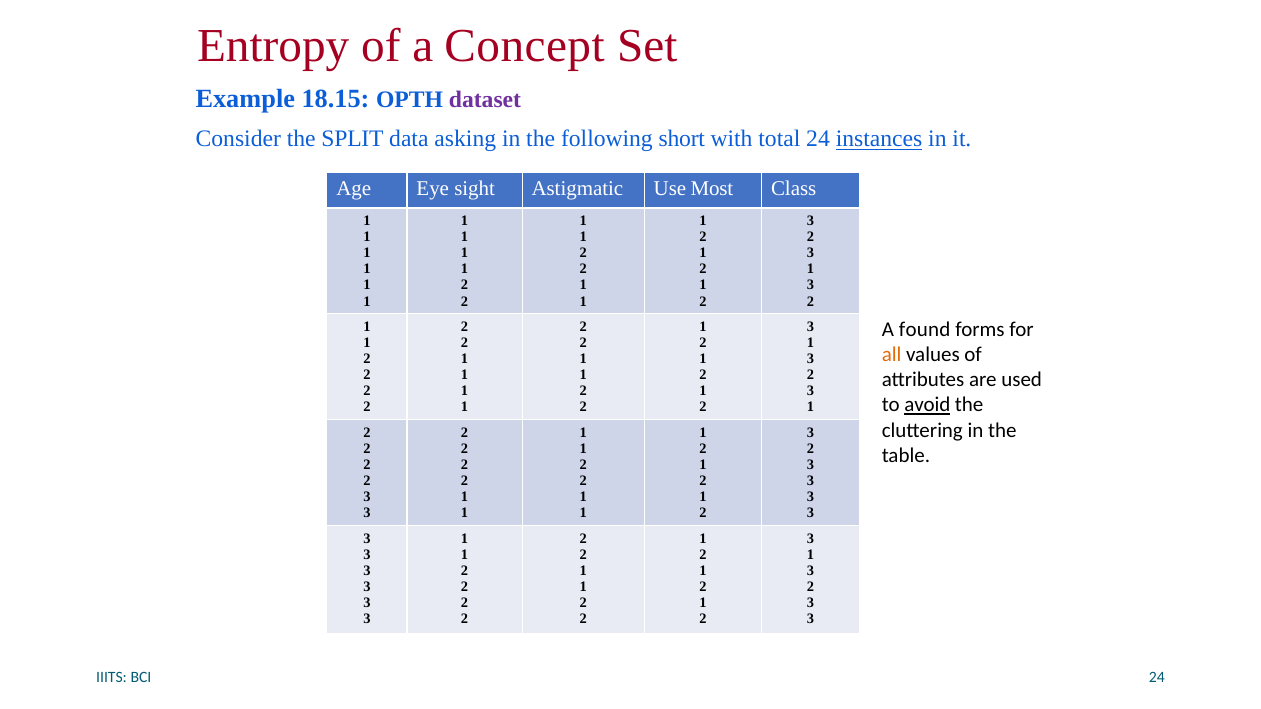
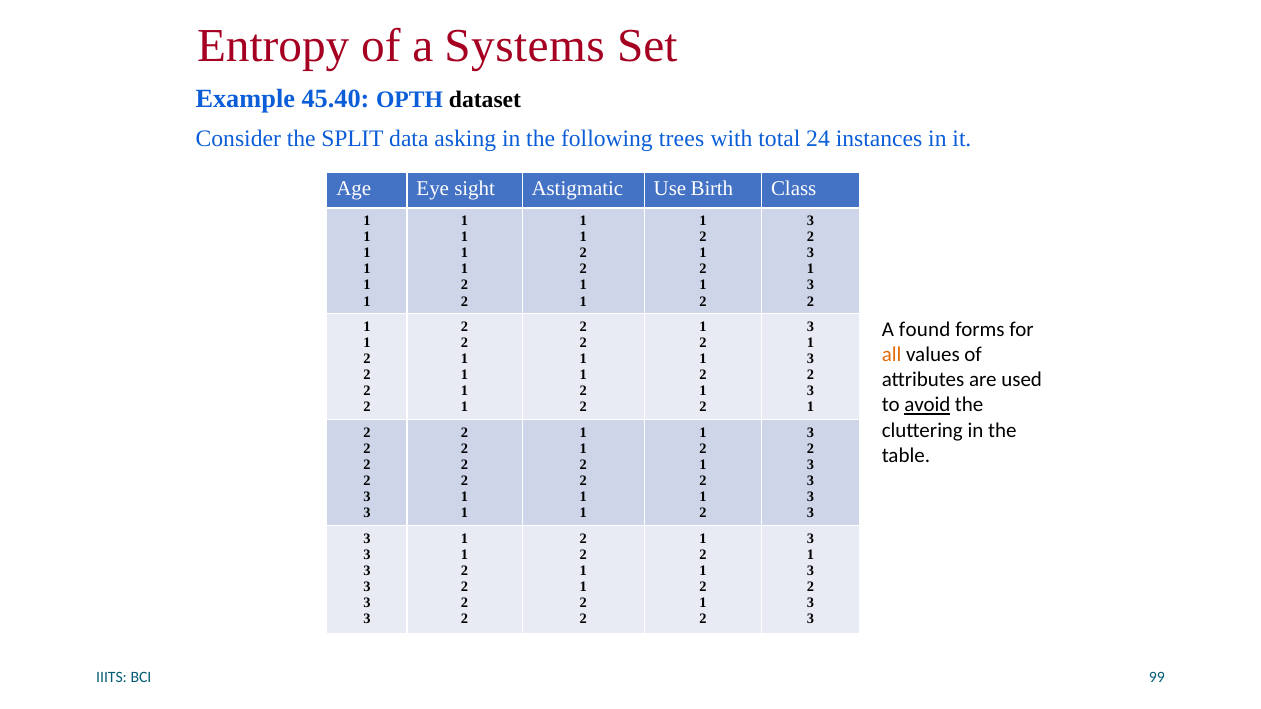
Concept: Concept -> Systems
18.15: 18.15 -> 45.40
dataset colour: purple -> black
short: short -> trees
instances underline: present -> none
Most: Most -> Birth
BCI 24: 24 -> 99
